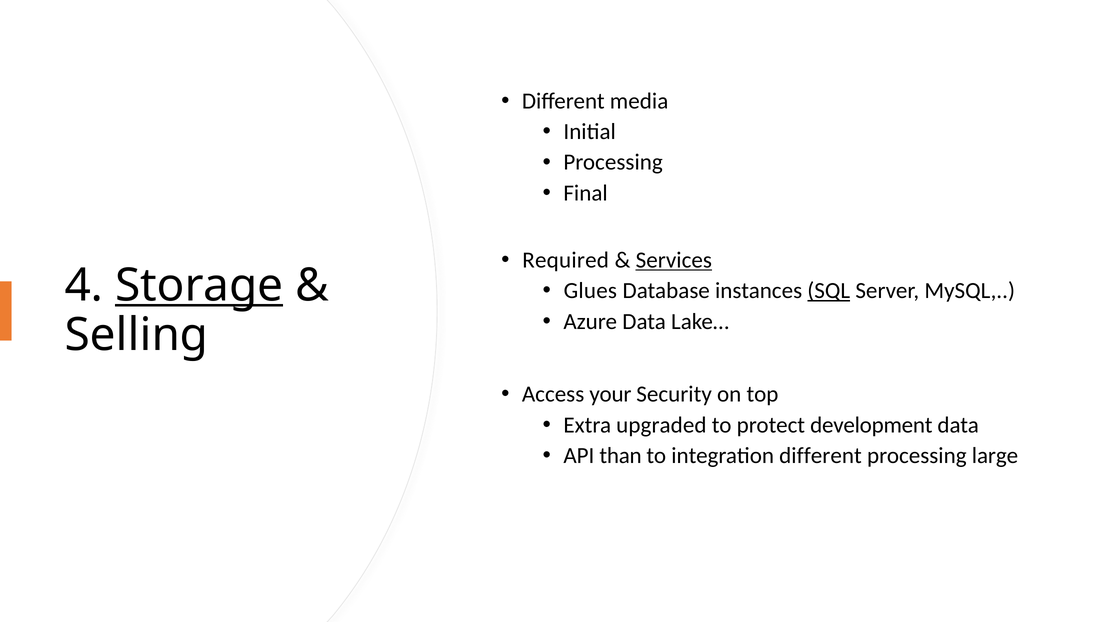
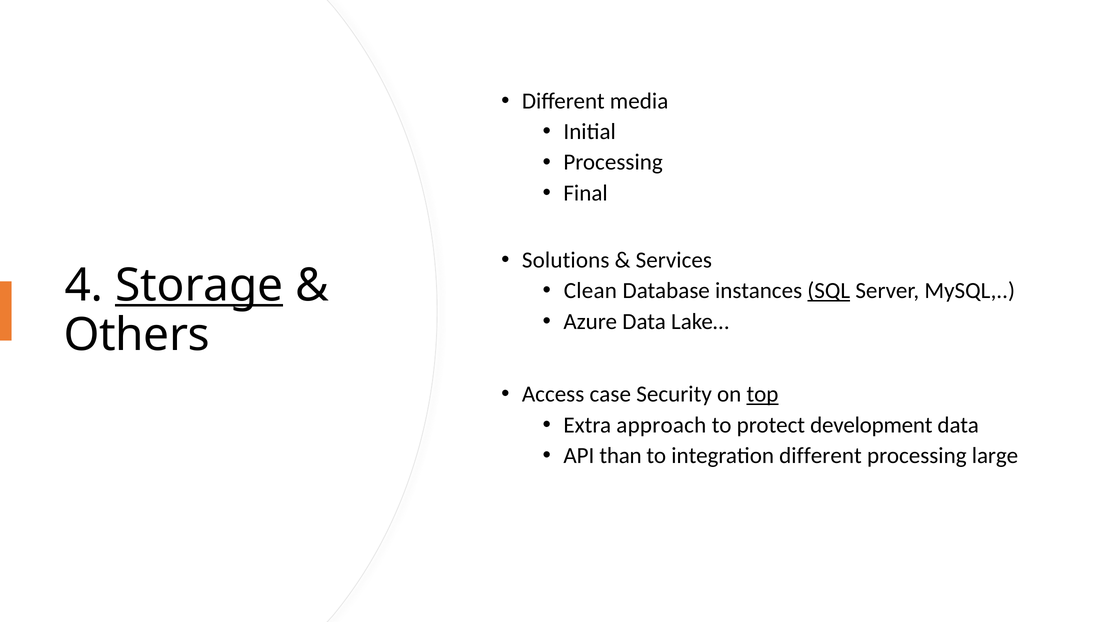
Required: Required -> Solutions
Services underline: present -> none
Glues: Glues -> Clean
Selling: Selling -> Others
your: your -> case
top underline: none -> present
upgraded: upgraded -> approach
